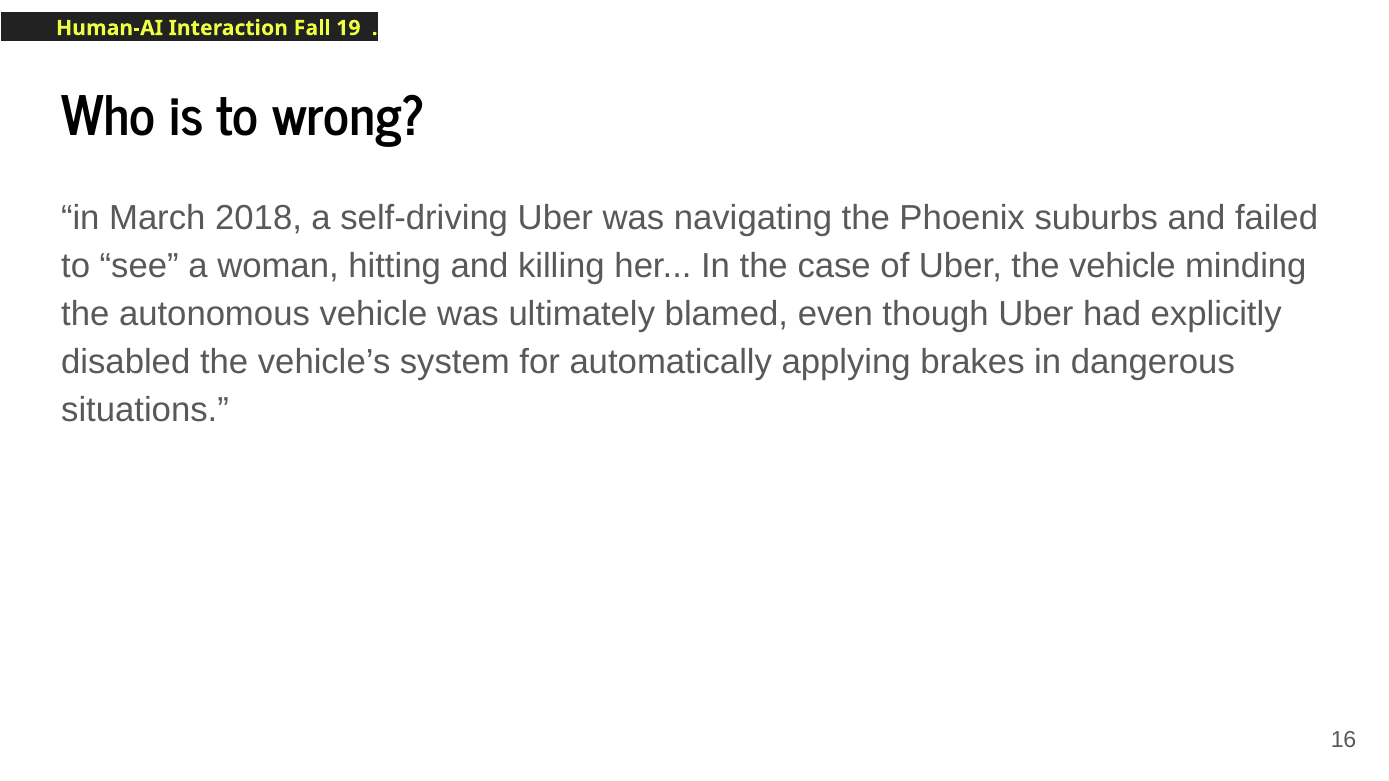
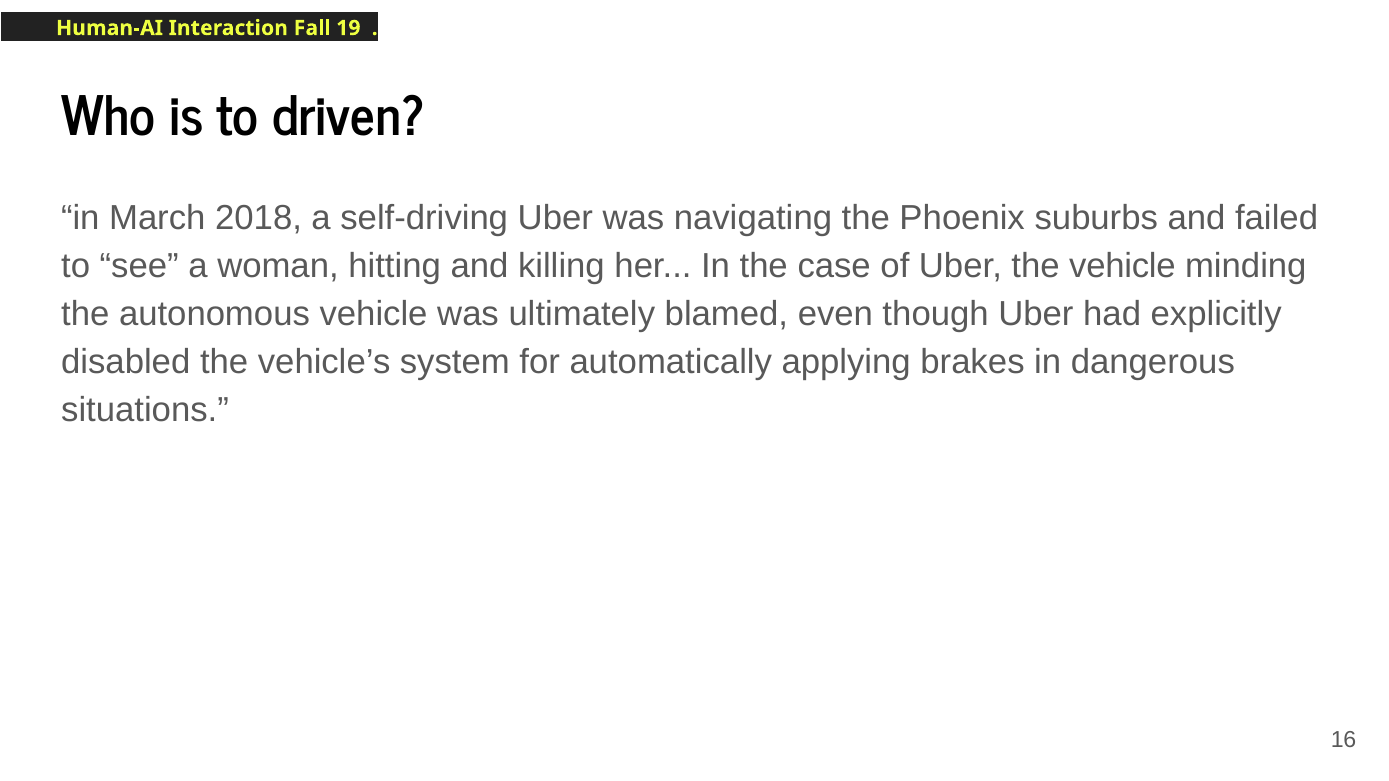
wrong: wrong -> driven
